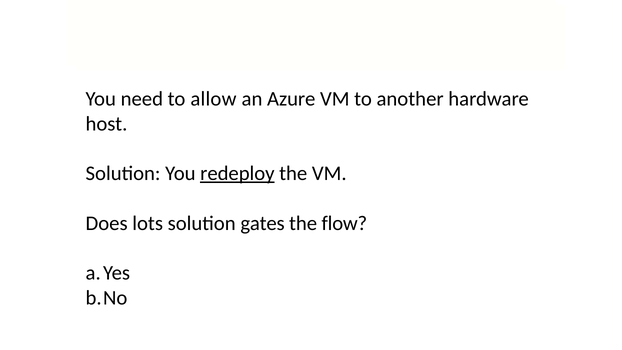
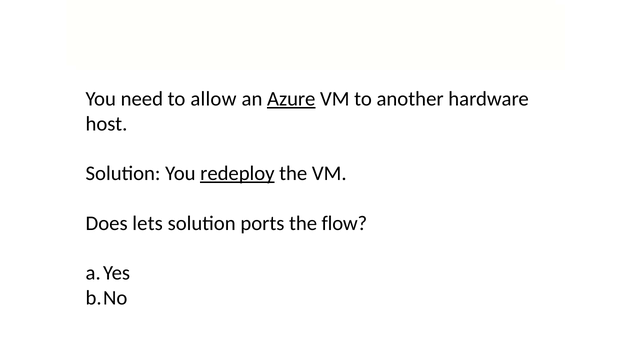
Azure underline: none -> present
lots: lots -> lets
gates: gates -> ports
